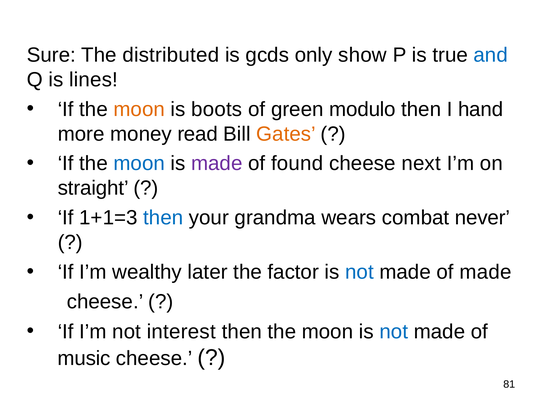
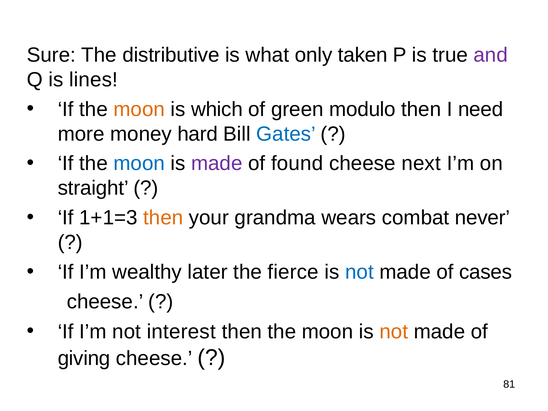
distributed: distributed -> distributive
gcds: gcds -> what
show: show -> taken
and colour: blue -> purple
boots: boots -> which
hand: hand -> need
read: read -> hard
Gates colour: orange -> blue
then at (163, 218) colour: blue -> orange
factor: factor -> fierce
of made: made -> cases
not at (394, 332) colour: blue -> orange
music: music -> giving
